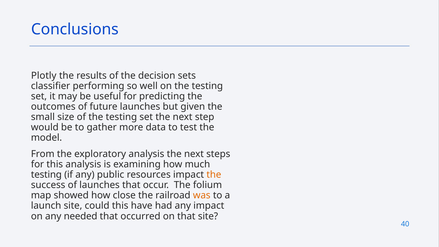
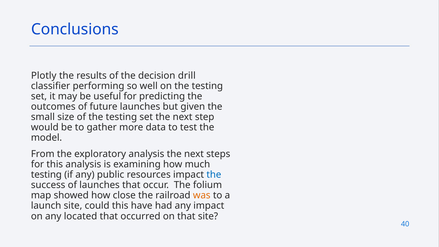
sets: sets -> drill
the at (214, 175) colour: orange -> blue
needed: needed -> located
